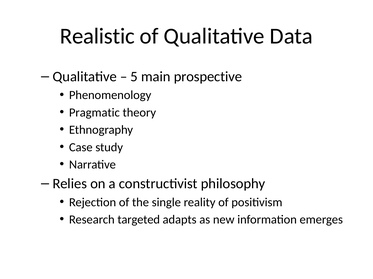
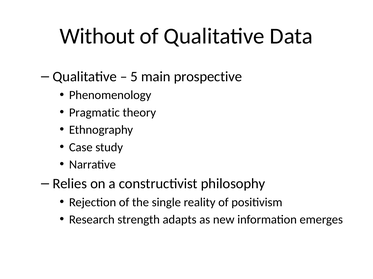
Realistic: Realistic -> Without
targeted: targeted -> strength
